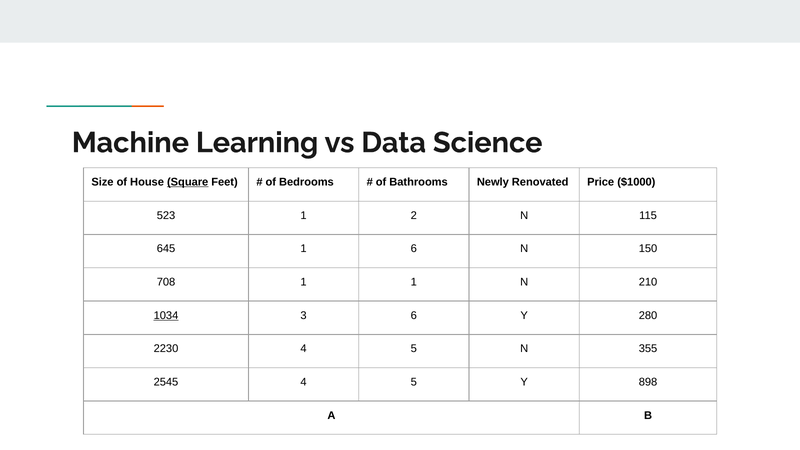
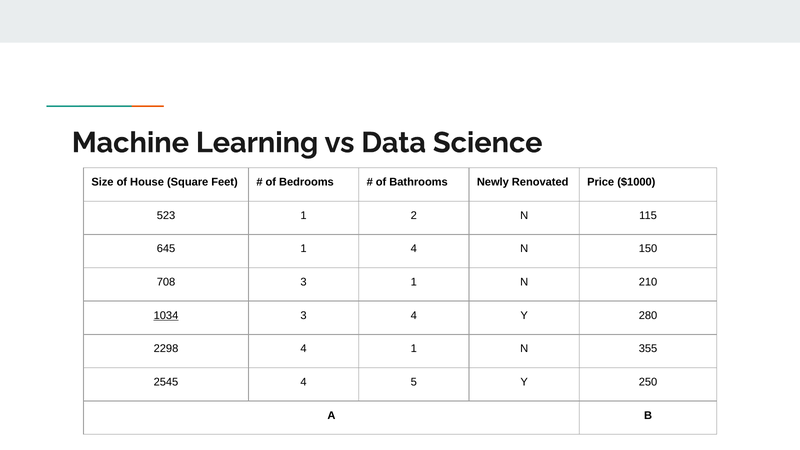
Square underline: present -> none
1 6: 6 -> 4
708 1: 1 -> 3
3 6: 6 -> 4
2230: 2230 -> 2298
5 at (414, 349): 5 -> 1
898: 898 -> 250
